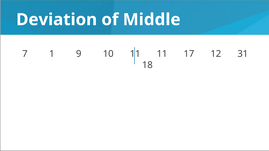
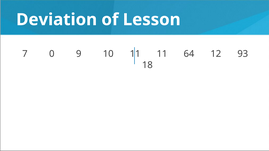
Middle: Middle -> Lesson
1: 1 -> 0
17: 17 -> 64
31: 31 -> 93
